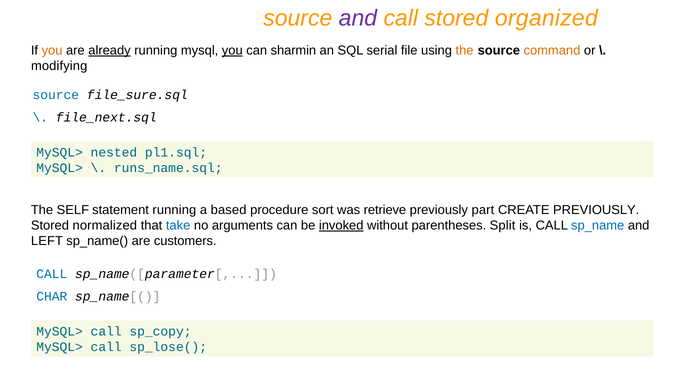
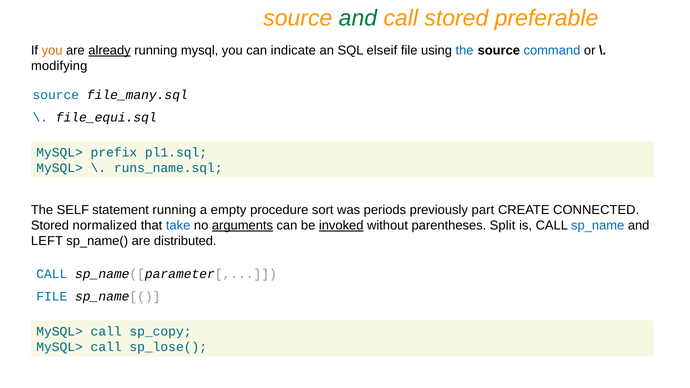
and at (358, 18) colour: purple -> green
organized: organized -> preferable
you at (232, 50) underline: present -> none
sharmin: sharmin -> indicate
serial: serial -> elseif
the at (465, 50) colour: orange -> blue
command colour: orange -> blue
file_sure.sql: file_sure.sql -> file_many.sql
file_next.sql: file_next.sql -> file_equi.sql
nested: nested -> prefix
based: based -> empty
retrieve: retrieve -> periods
CREATE PREVIOUSLY: PREVIOUSLY -> CONNECTED
arguments underline: none -> present
customers: customers -> distributed
CHAR at (52, 297): CHAR -> FILE
